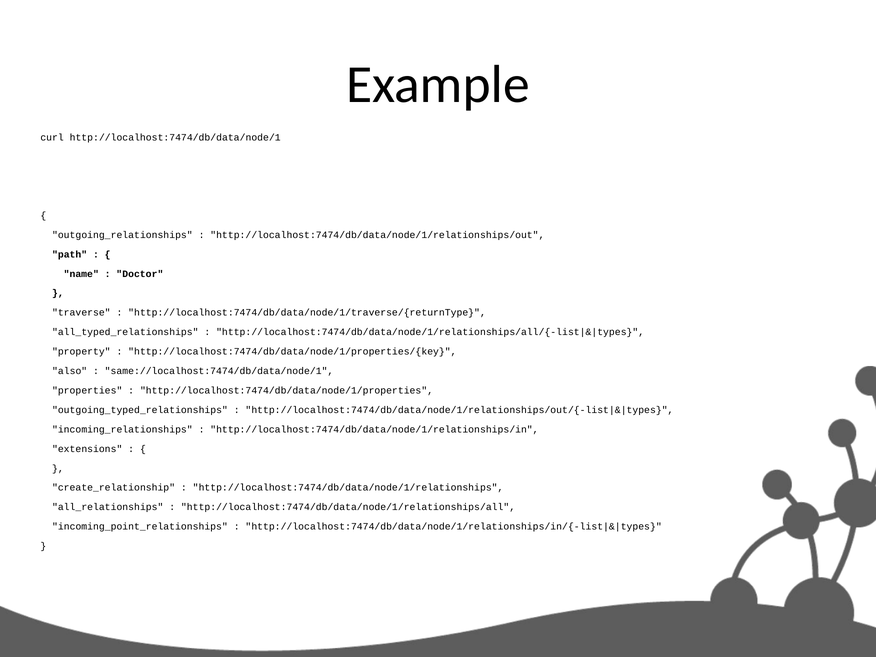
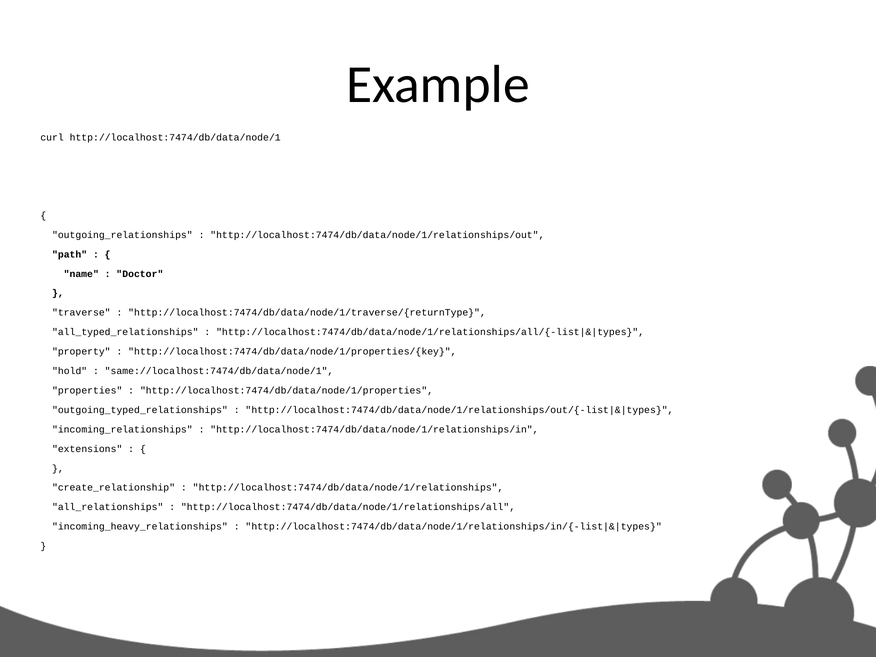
also: also -> hold
incoming_point_relationships: incoming_point_relationships -> incoming_heavy_relationships
